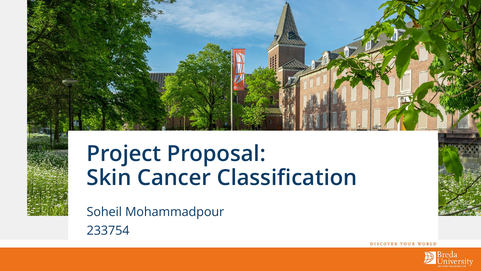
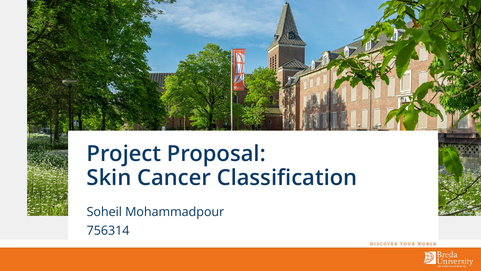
233754: 233754 -> 756314
